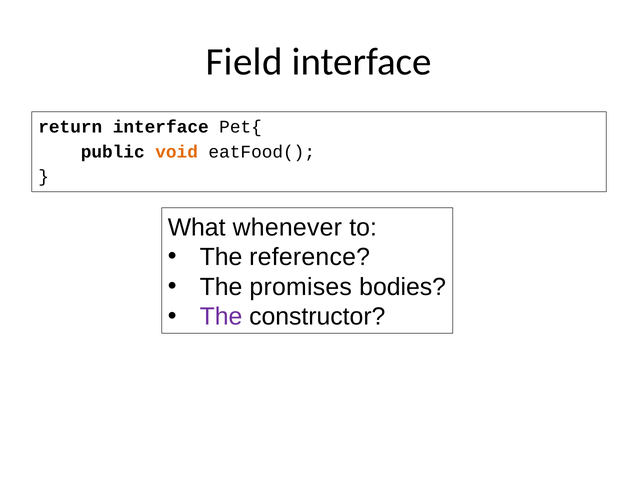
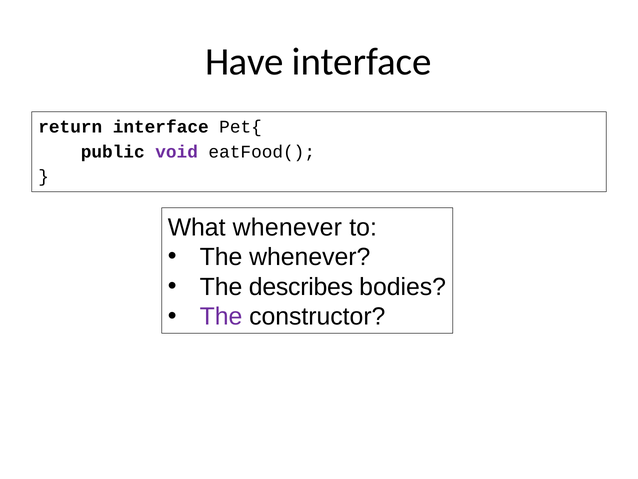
Field: Field -> Have
void colour: orange -> purple
The reference: reference -> whenever
promises: promises -> describes
